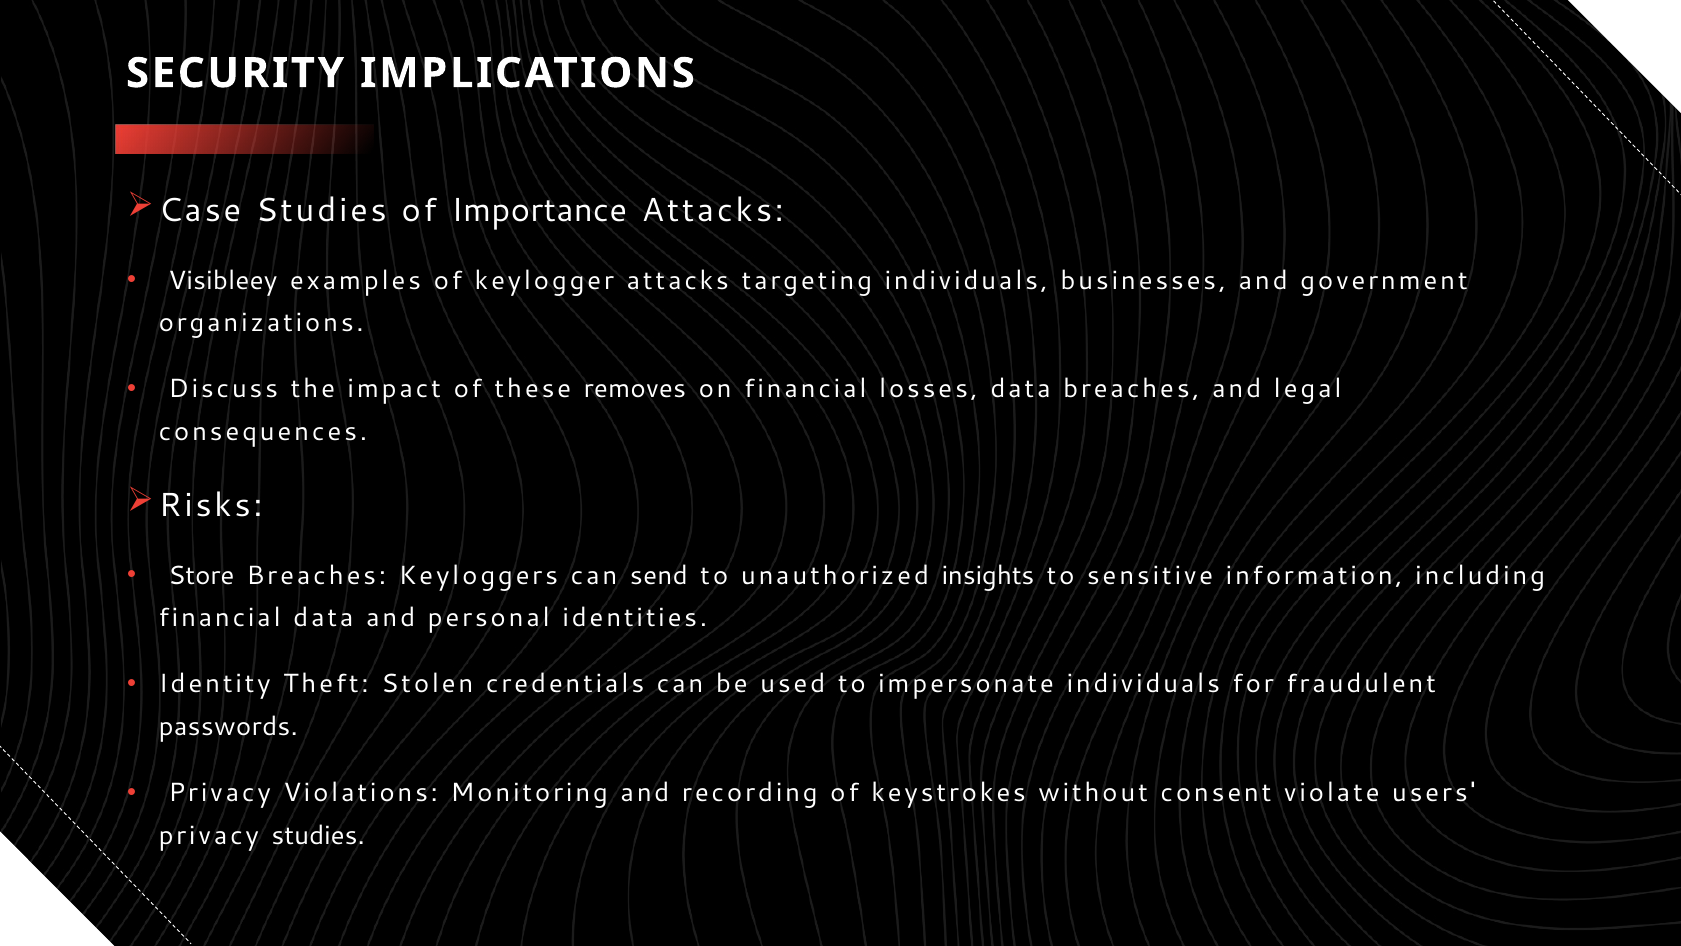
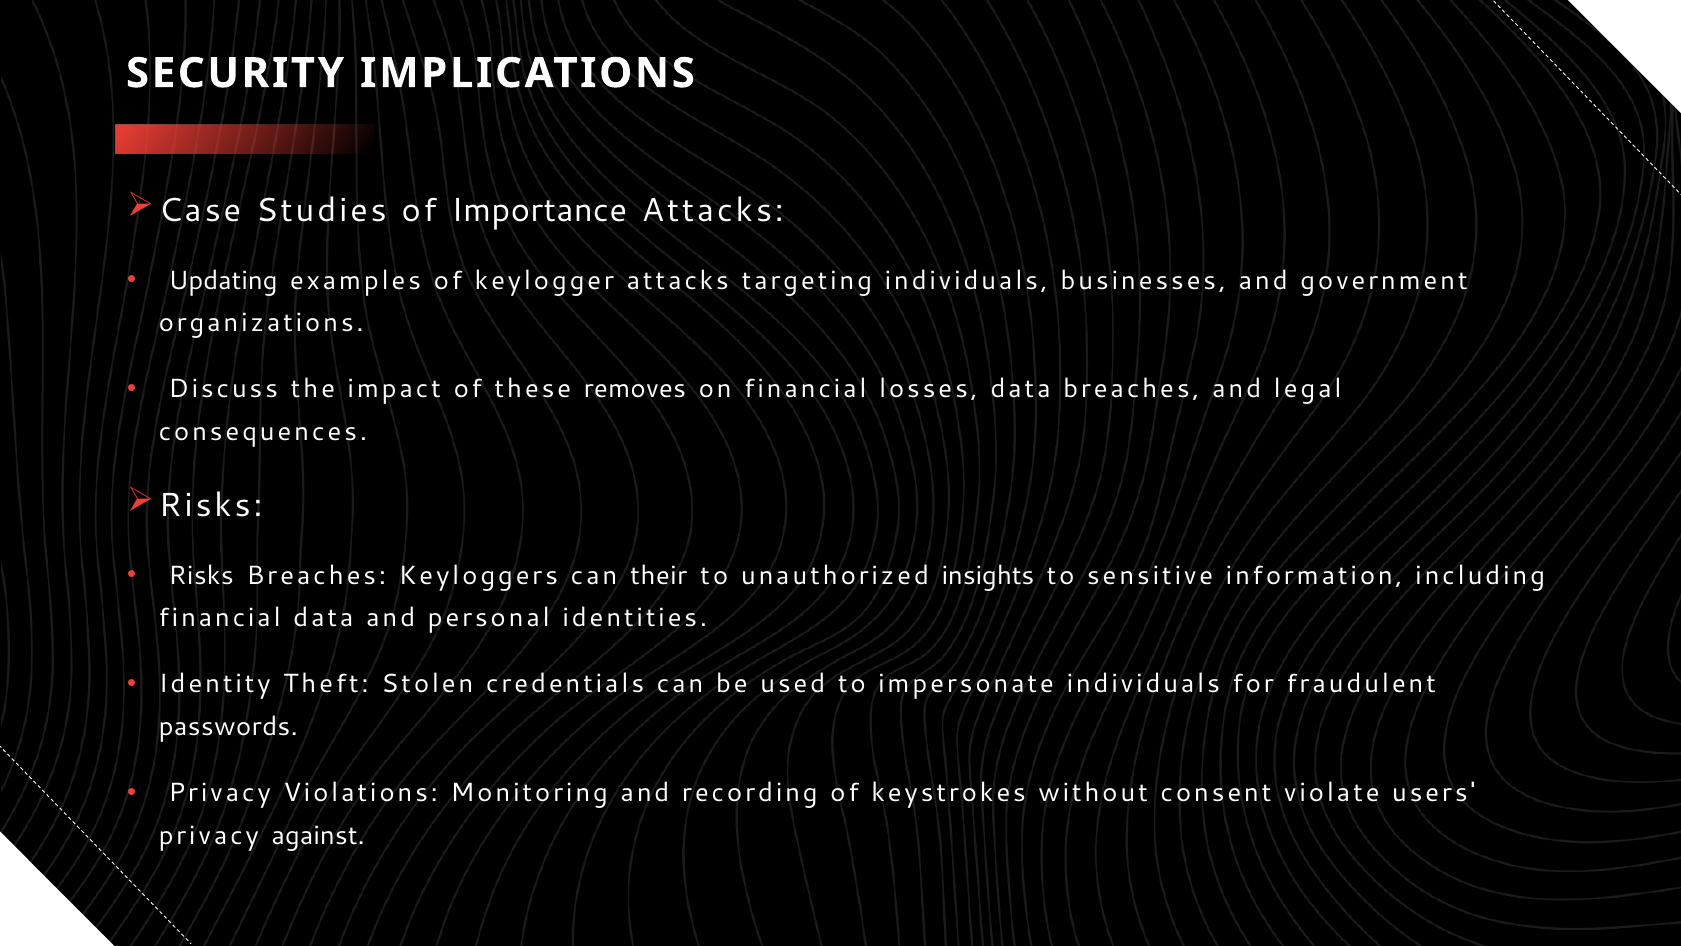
Visibleey: Visibleey -> Updating
Store at (201, 575): Store -> Risks
send: send -> their
privacy studies: studies -> against
